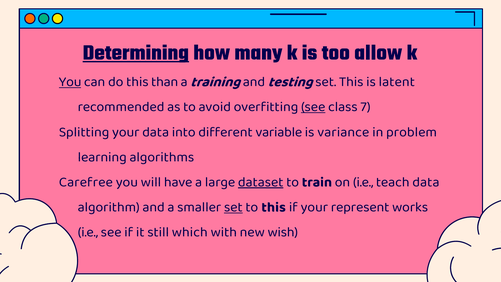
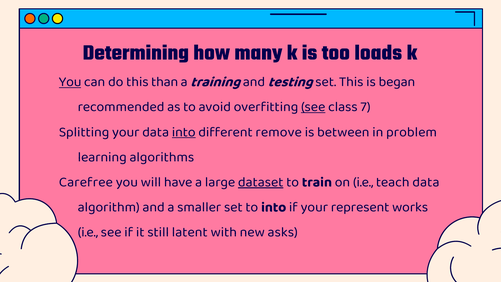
Determining underline: present -> none
allow: allow -> loads
latent: latent -> began
into at (184, 132) underline: none -> present
variable: variable -> remove
variance: variance -> between
set at (233, 207) underline: present -> none
to this: this -> into
which: which -> latent
wish: wish -> asks
